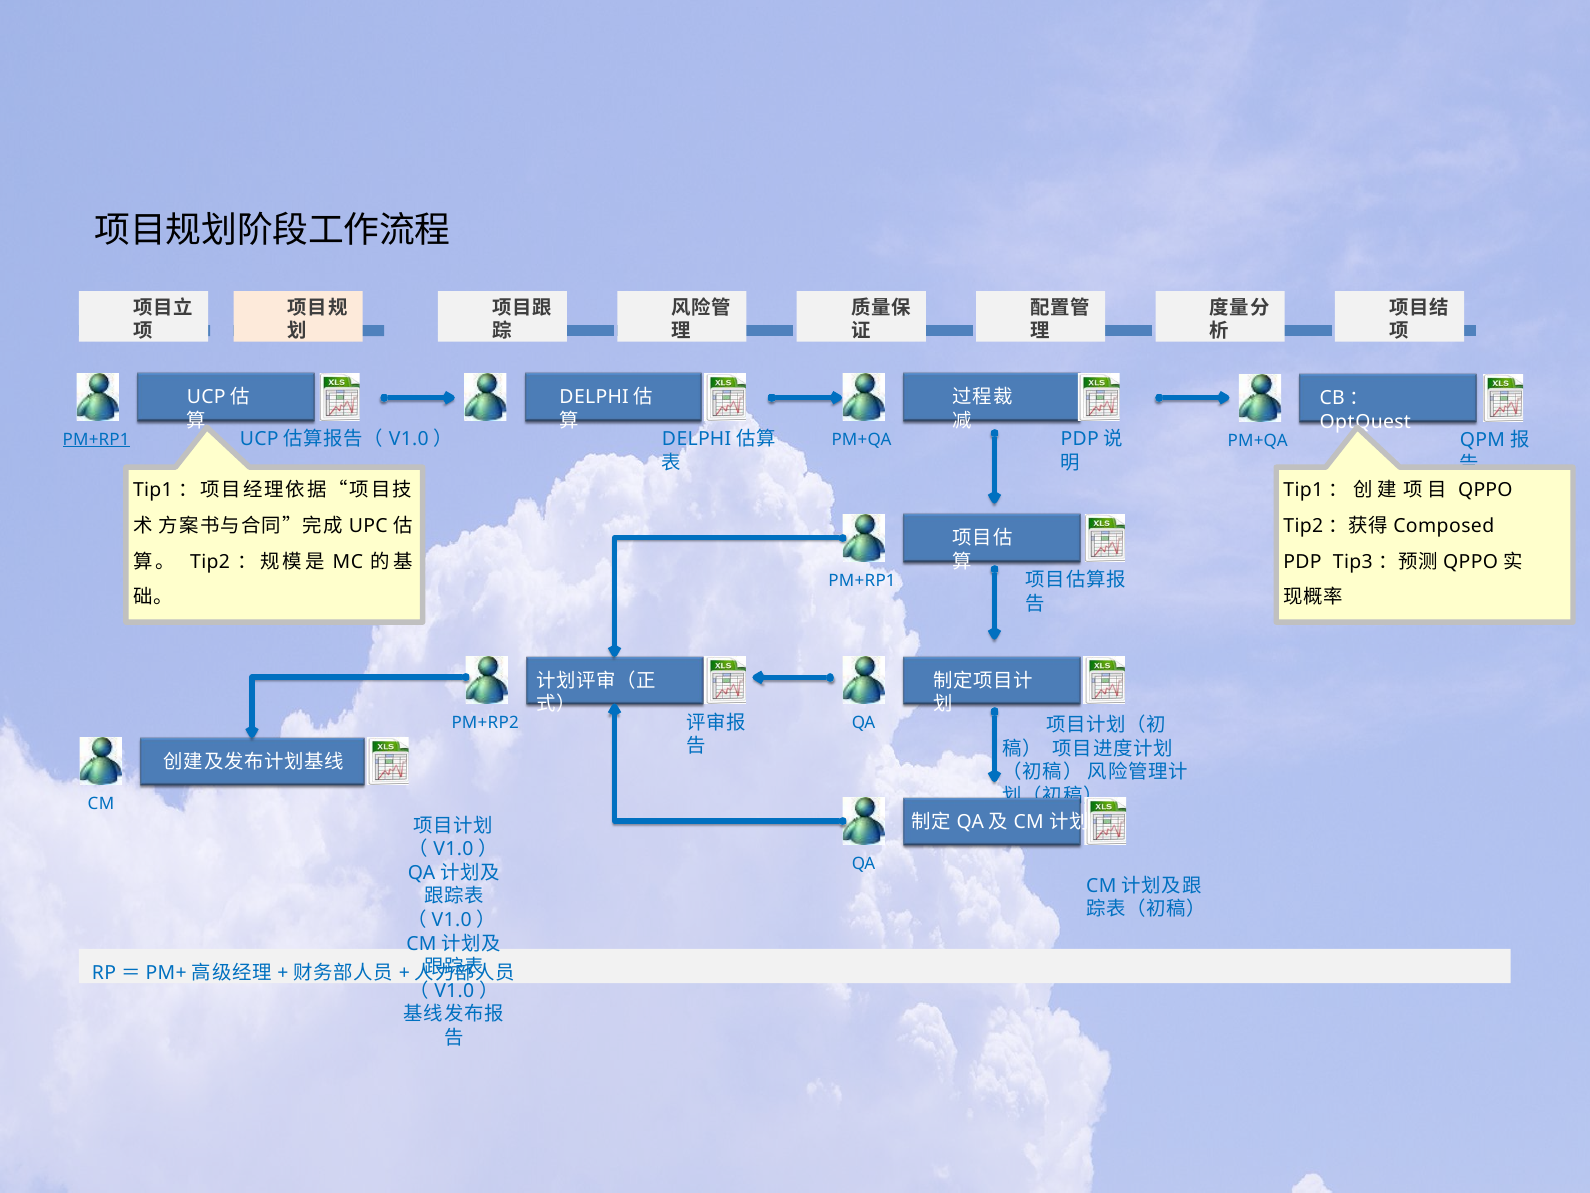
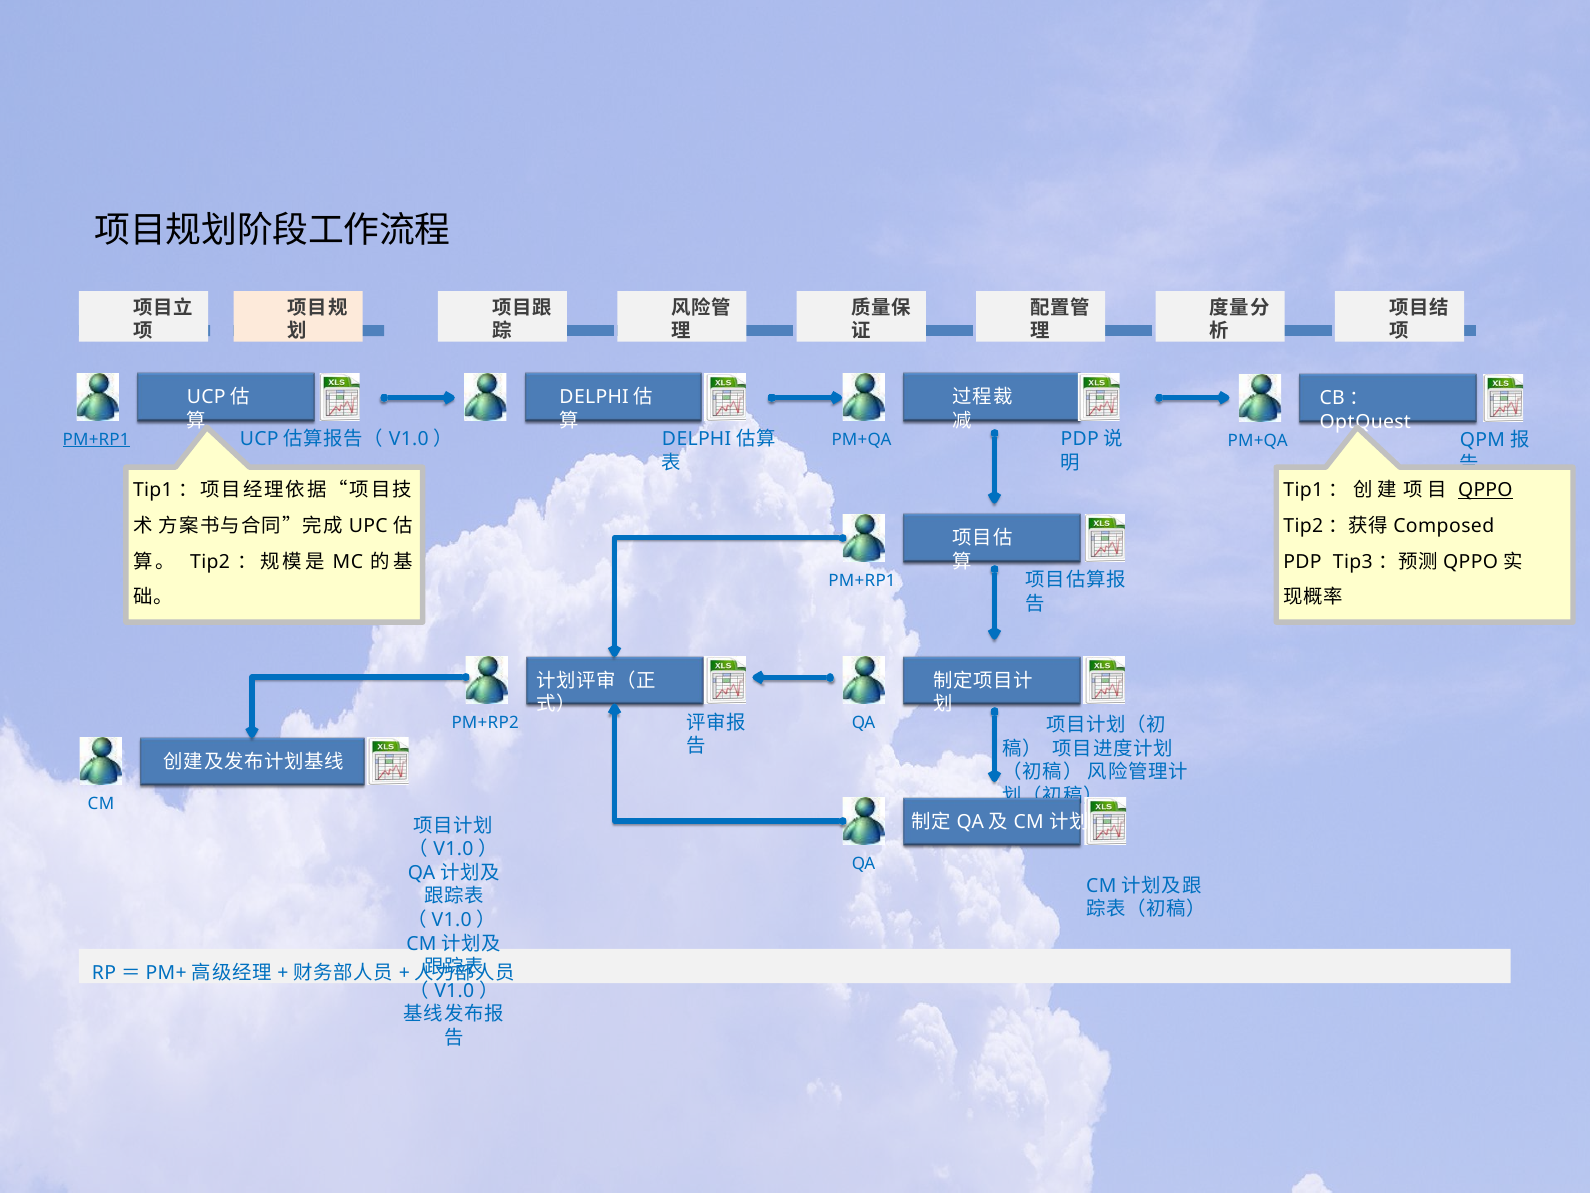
QPPO at (1485, 490) underline: none -> present
